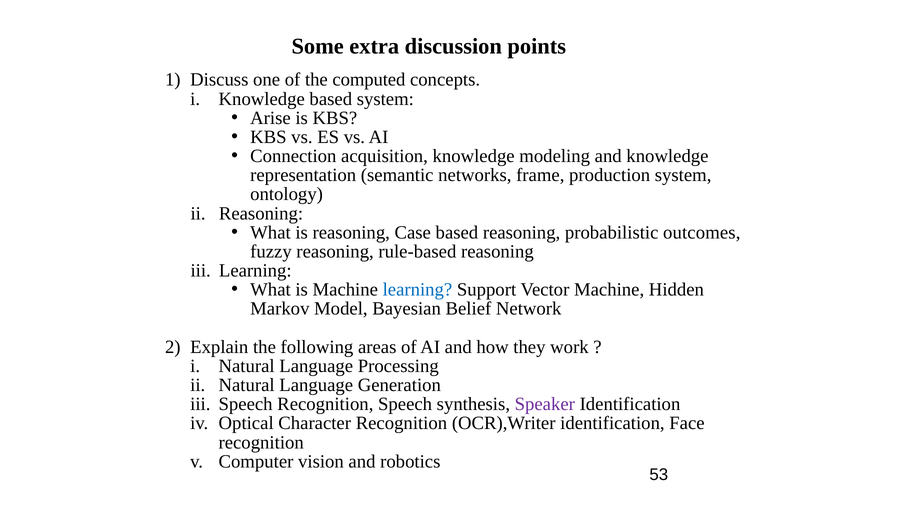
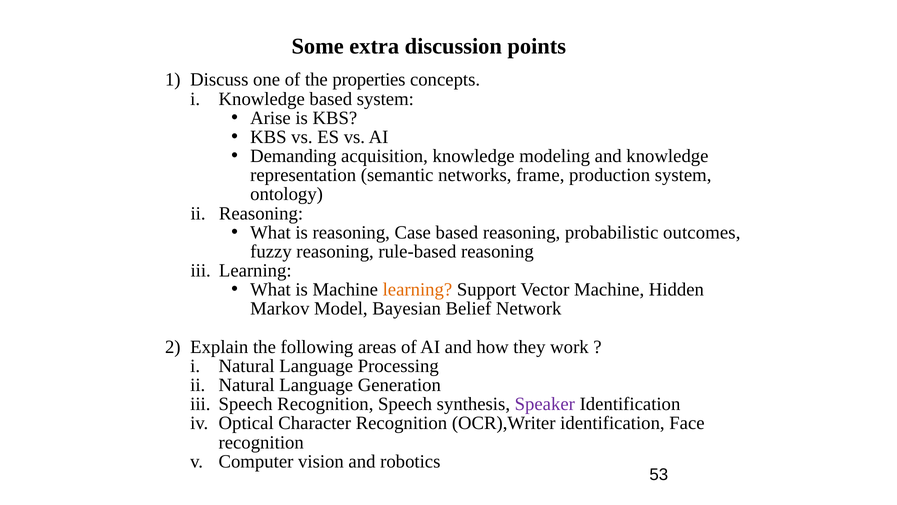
computed: computed -> properties
Connection: Connection -> Demanding
learning at (417, 289) colour: blue -> orange
